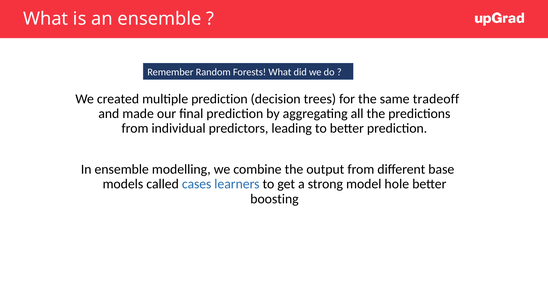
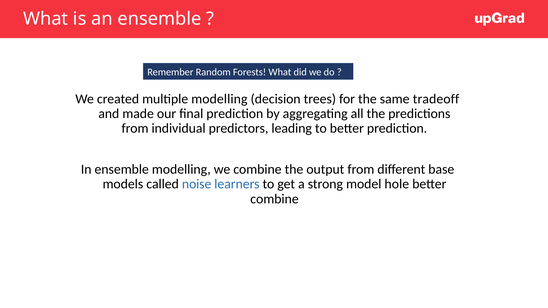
multiple prediction: prediction -> modelling
cases: cases -> noise
boosting at (274, 199): boosting -> combine
